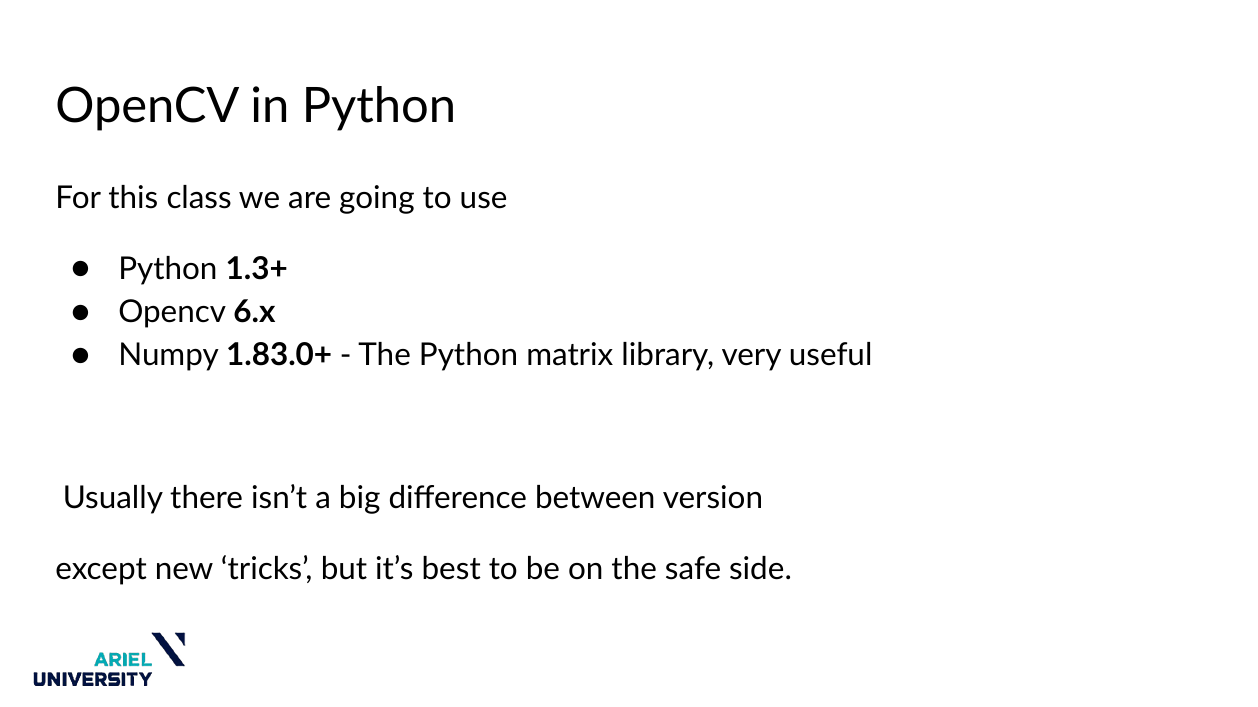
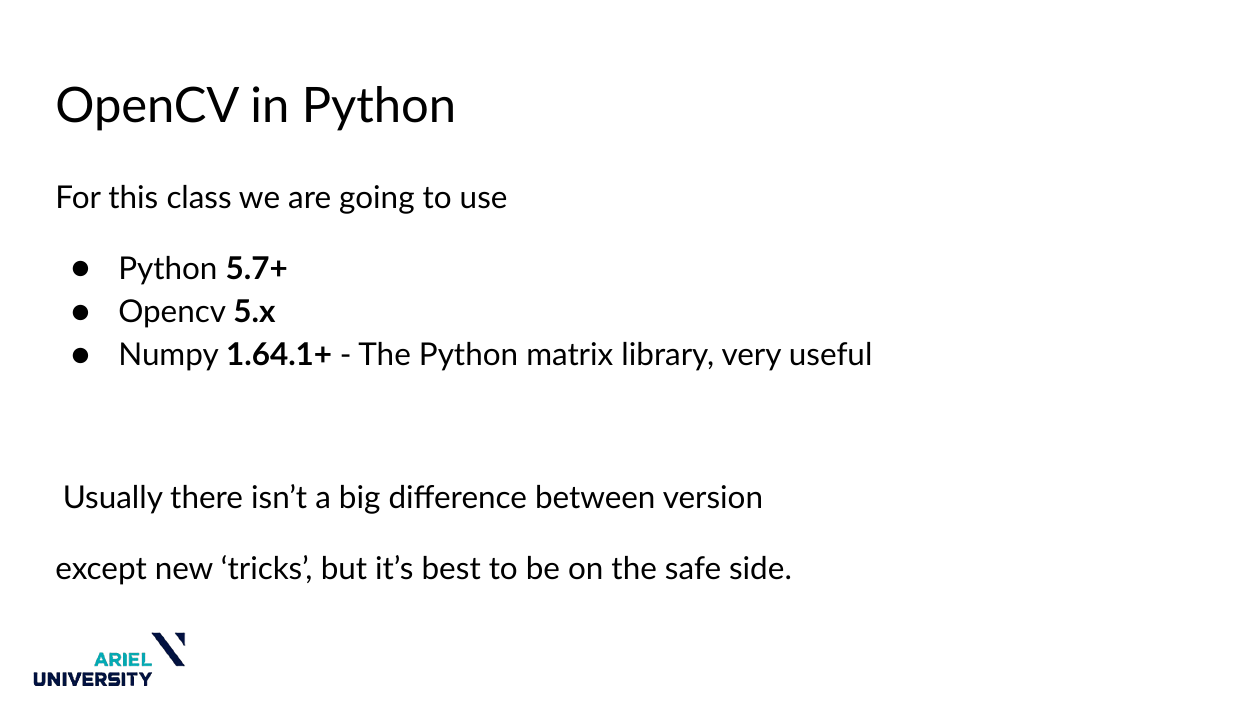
1.3+: 1.3+ -> 5.7+
6.x: 6.x -> 5.x
1.83.0+: 1.83.0+ -> 1.64.1+
